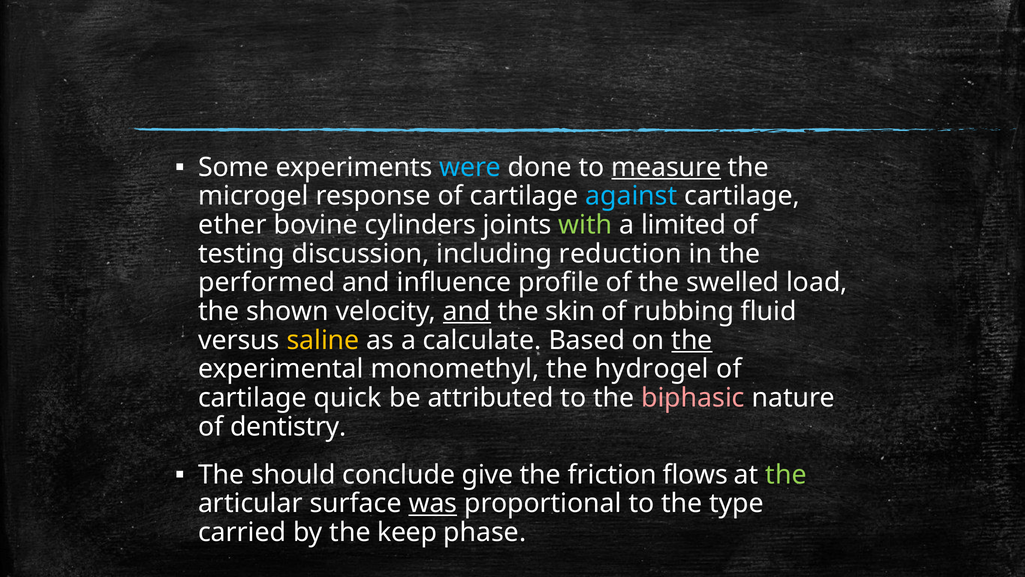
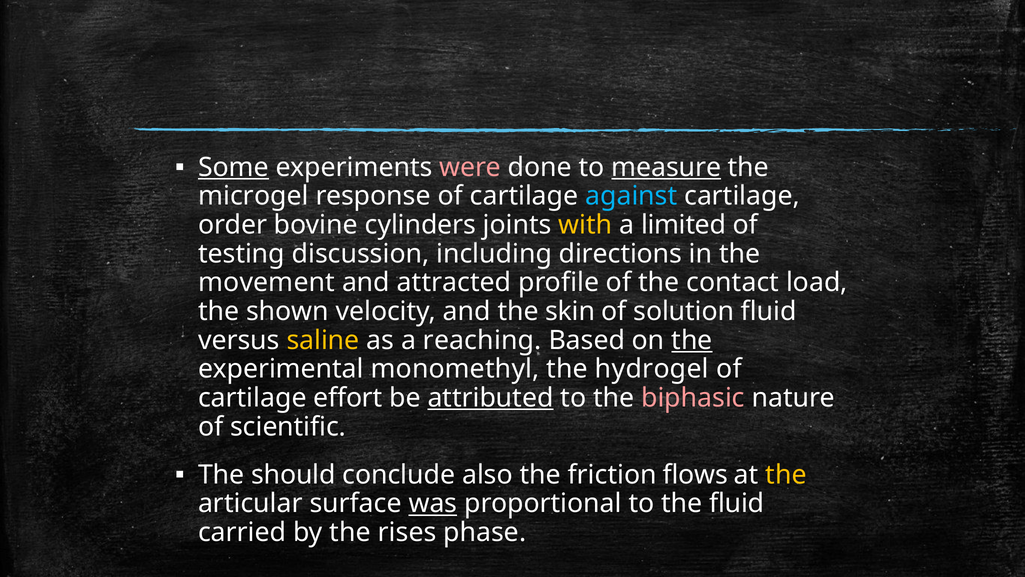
Some underline: none -> present
were colour: light blue -> pink
ether: ether -> order
with colour: light green -> yellow
reduction: reduction -> directions
performed: performed -> movement
influence: influence -> attracted
swelled: swelled -> contact
and at (467, 311) underline: present -> none
rubbing: rubbing -> solution
calculate: calculate -> reaching
quick: quick -> effort
attributed underline: none -> present
dentistry: dentistry -> scientific
give: give -> also
the at (786, 475) colour: light green -> yellow
the type: type -> fluid
keep: keep -> rises
